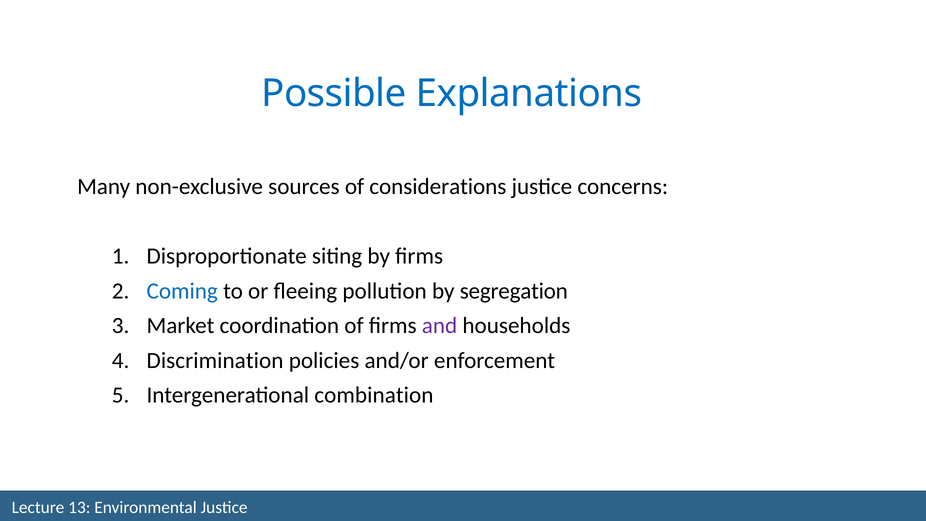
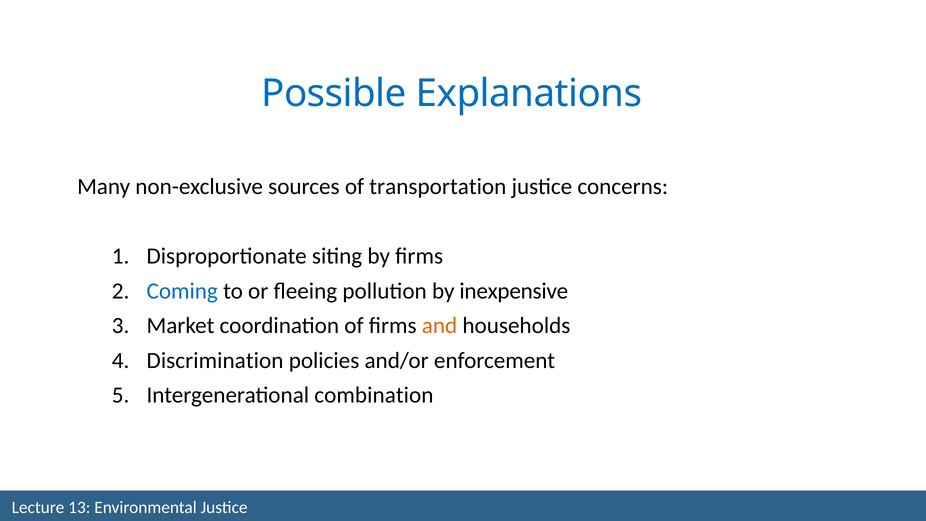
considerations: considerations -> transportation
segregation: segregation -> inexpensive
and colour: purple -> orange
